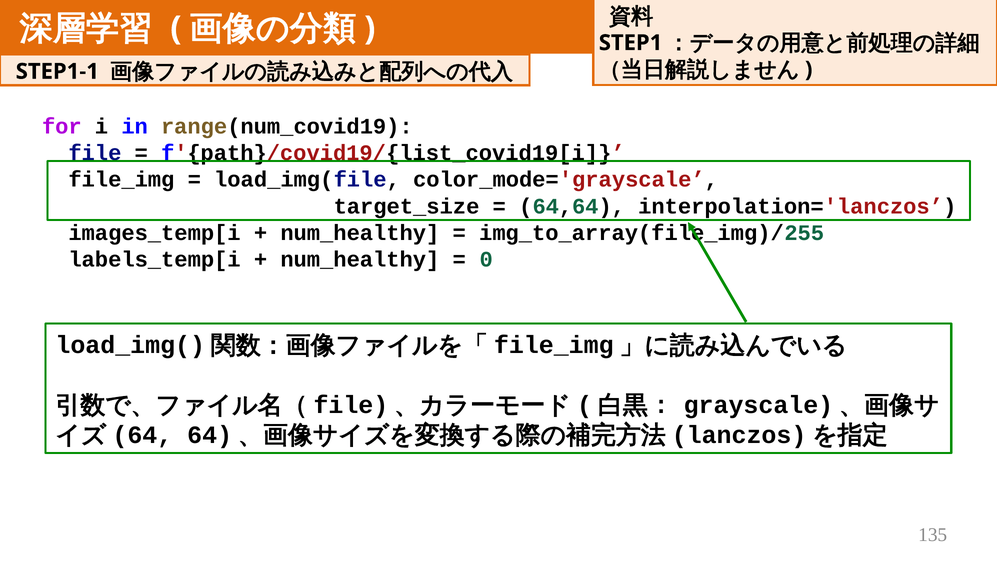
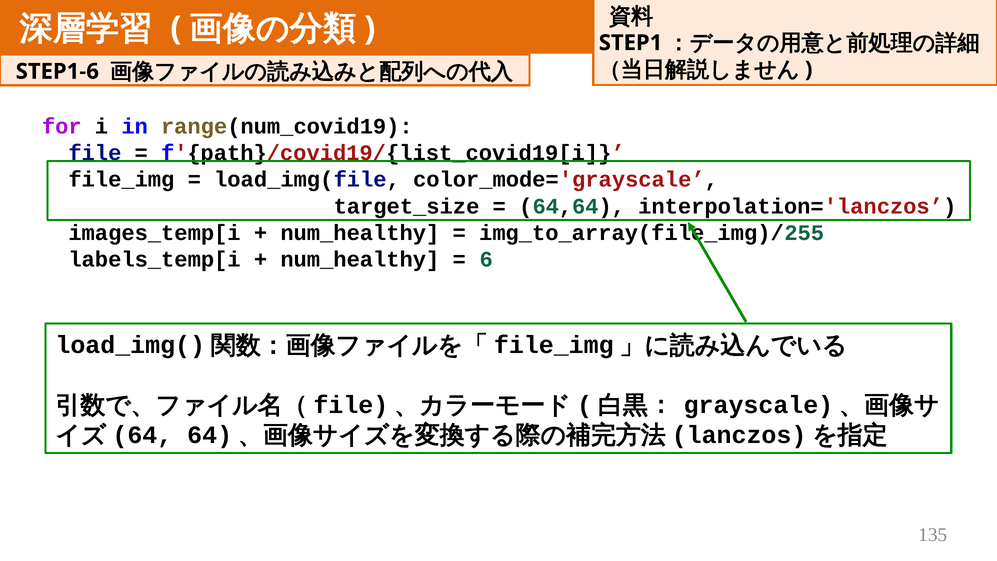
STEP1-1: STEP1-1 -> STEP1-6
0: 0 -> 6
